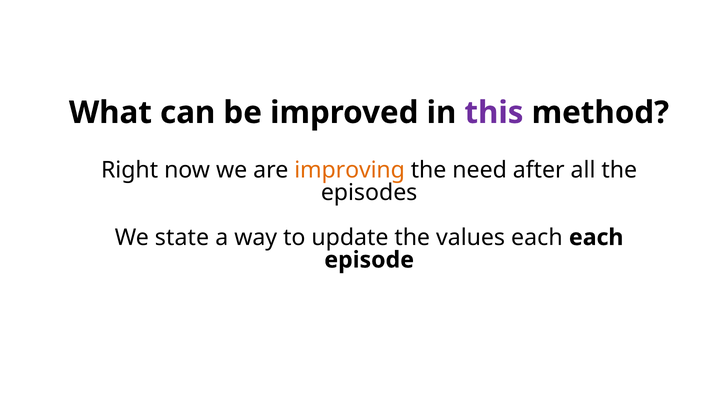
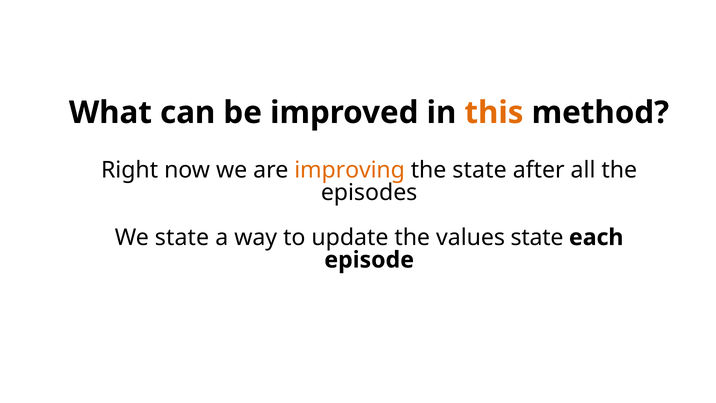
this colour: purple -> orange
the need: need -> state
values each: each -> state
